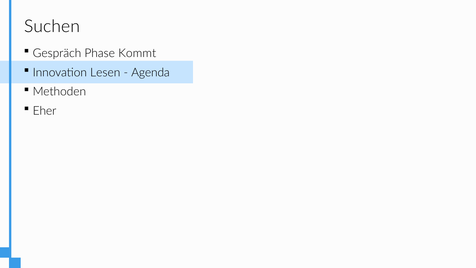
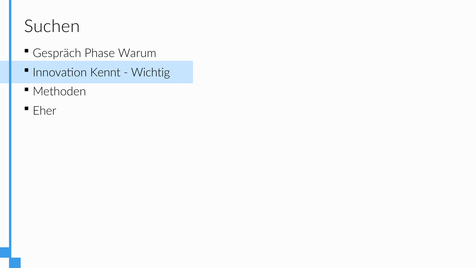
Kommt: Kommt -> Warum
Lesen: Lesen -> Kennt
Agenda: Agenda -> Wichtig
